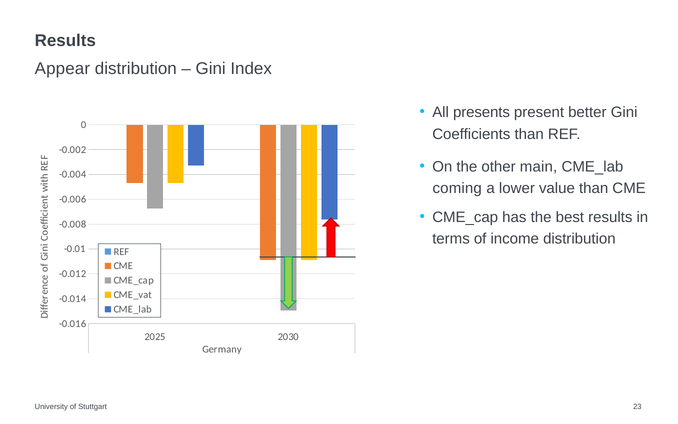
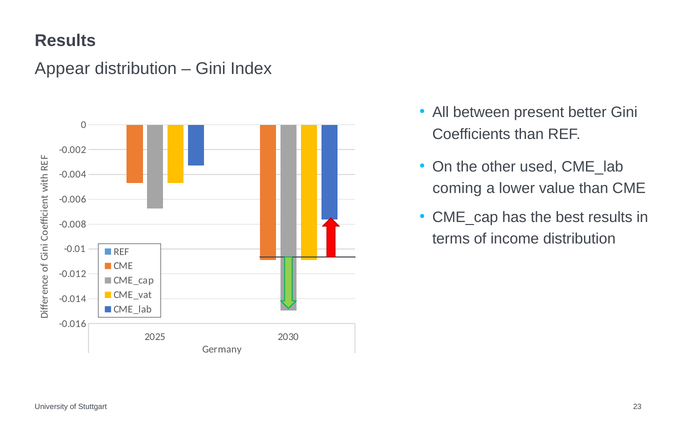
presents: presents -> between
main: main -> used
